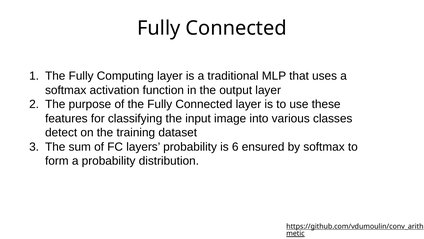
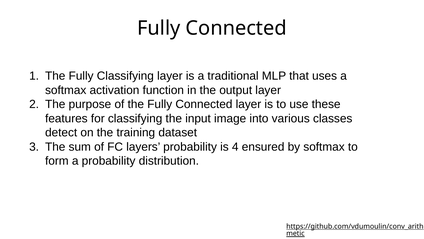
Fully Computing: Computing -> Classifying
6: 6 -> 4
